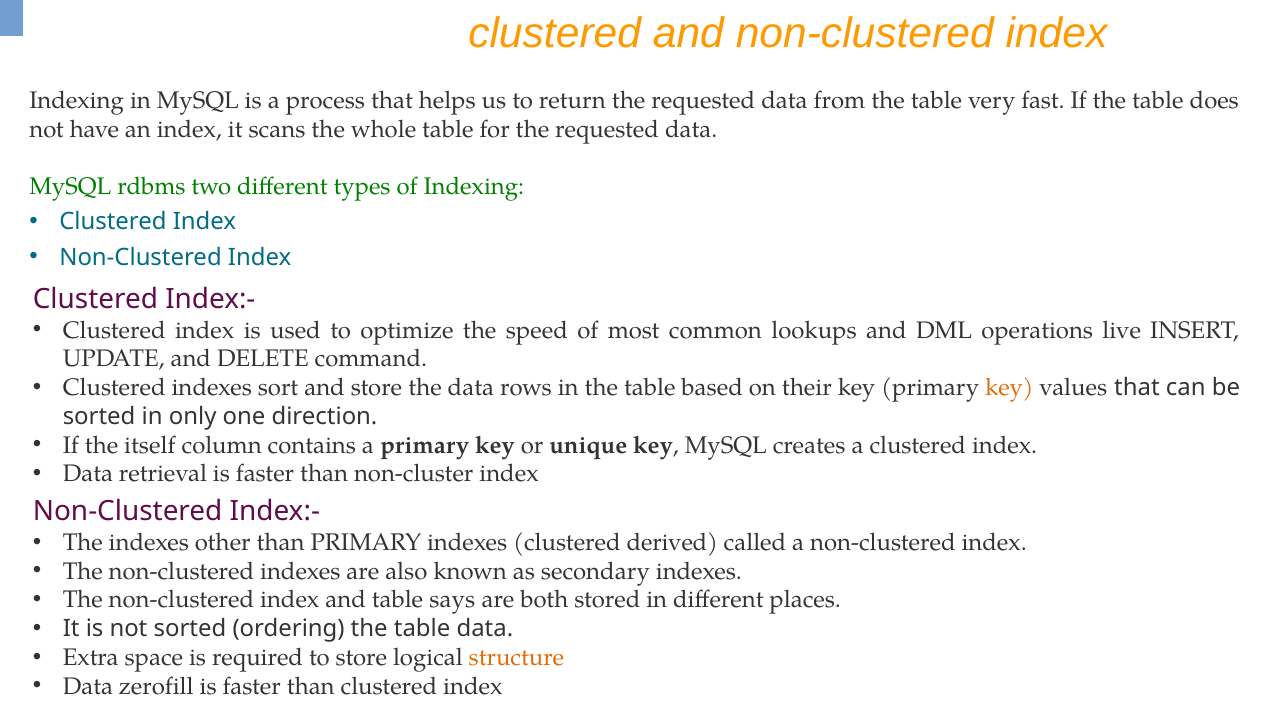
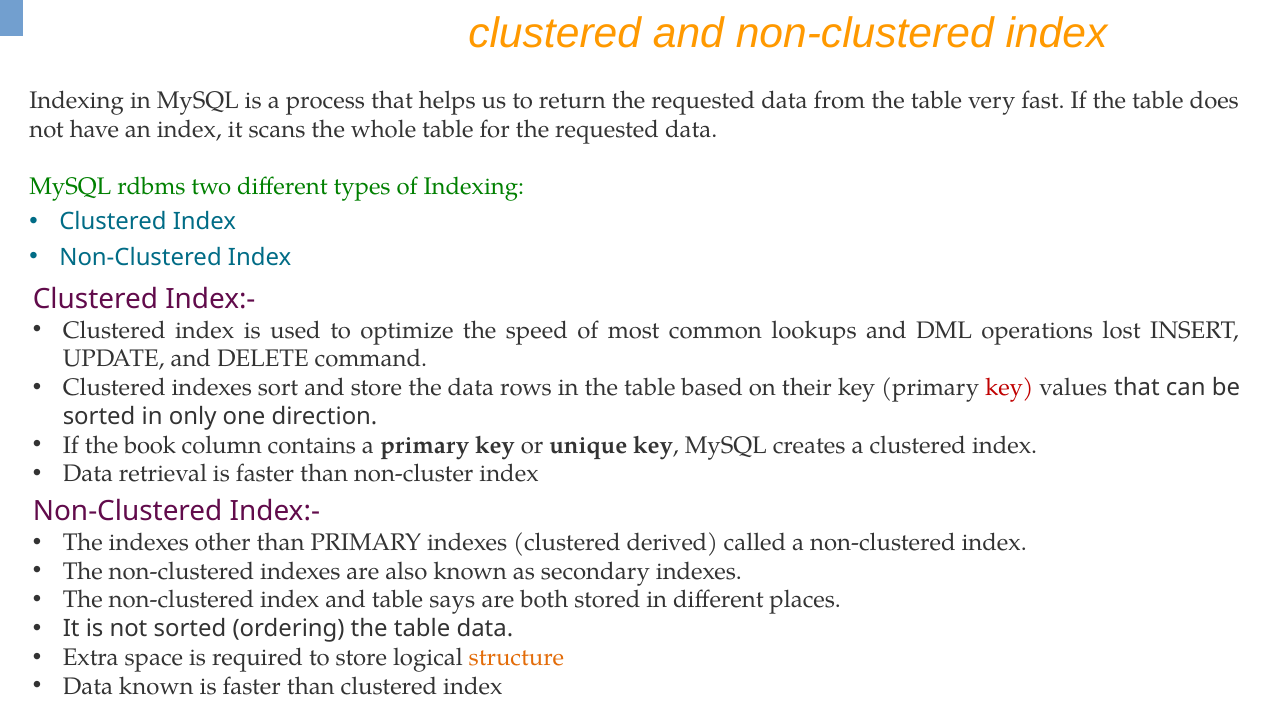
live: live -> lost
key at (1009, 388) colour: orange -> red
itself: itself -> book
Data zerofill: zerofill -> known
